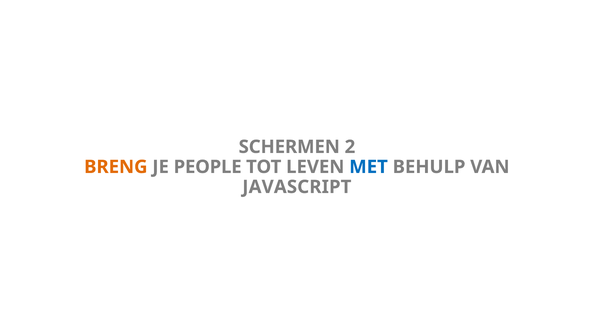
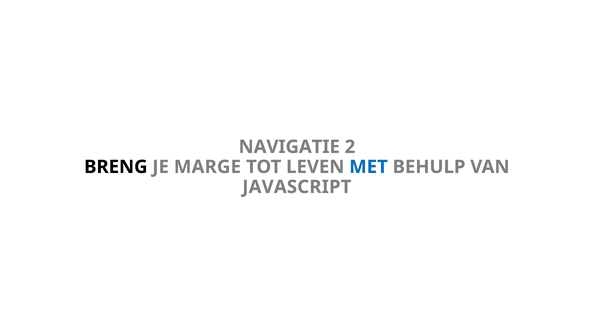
SCHERMEN: SCHERMEN -> NAVIGATIE
BRENG colour: orange -> black
PEOPLE: PEOPLE -> MARGE
